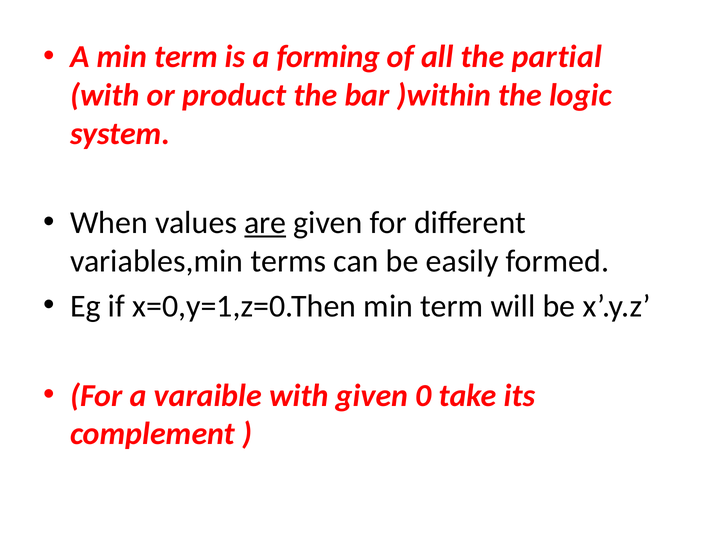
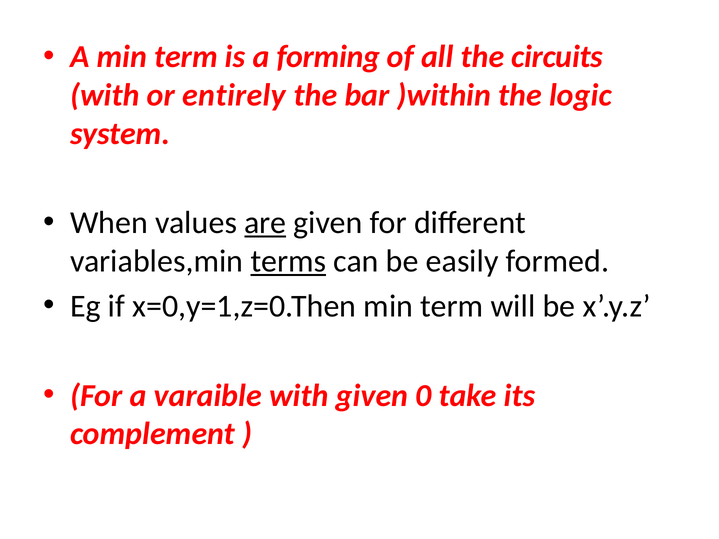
partial: partial -> circuits
product: product -> entirely
terms underline: none -> present
